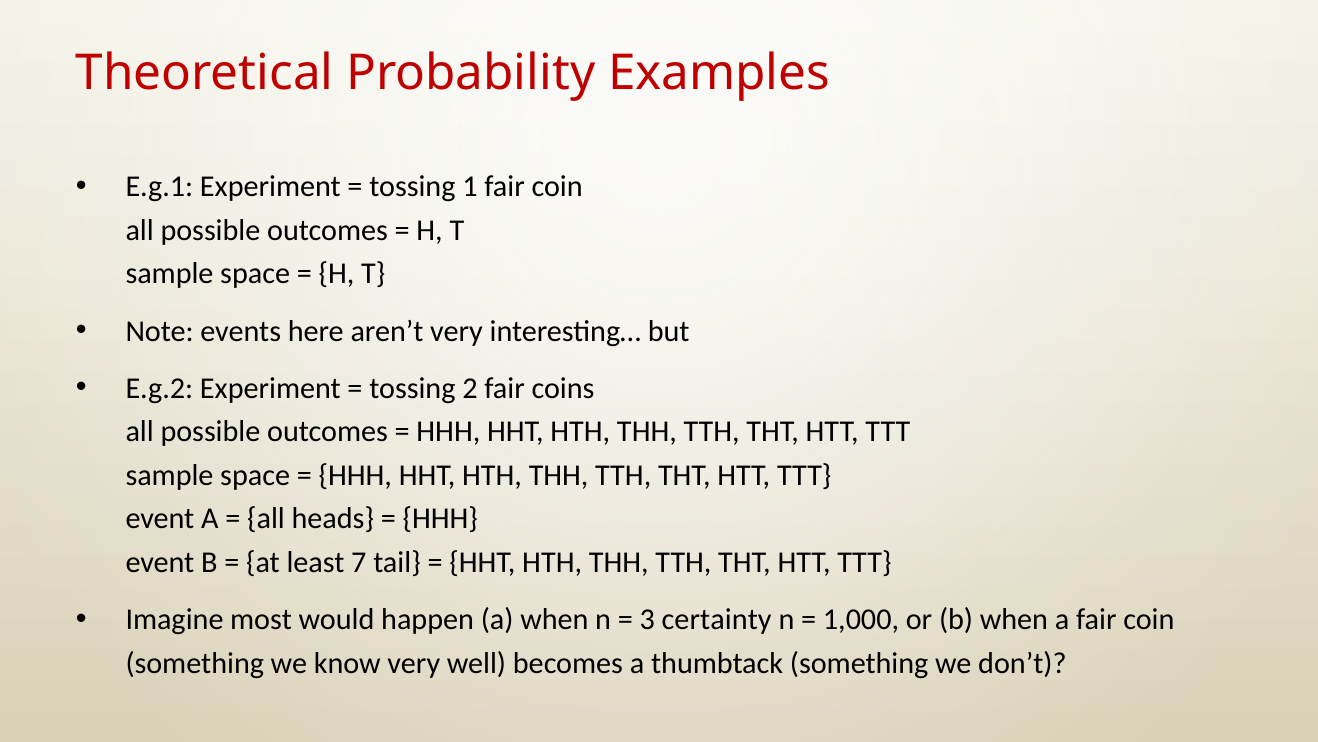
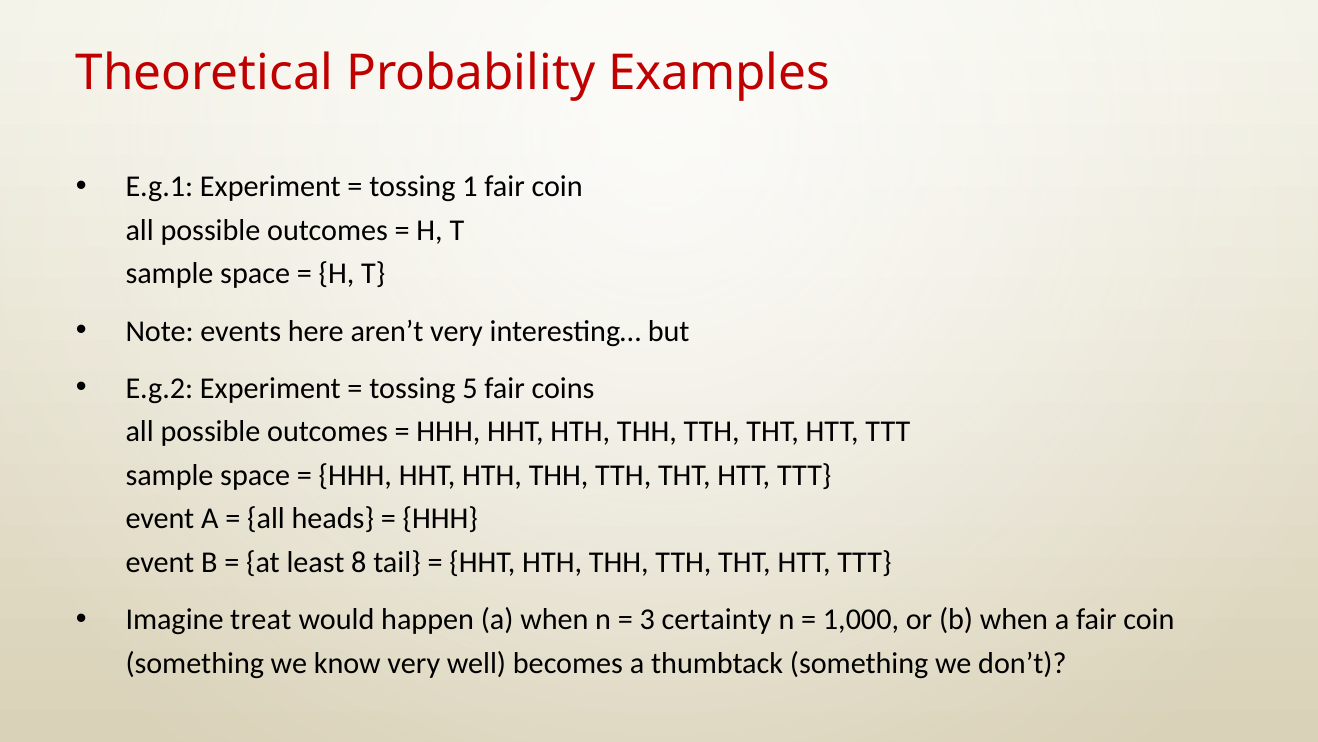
2: 2 -> 5
7: 7 -> 8
most: most -> treat
